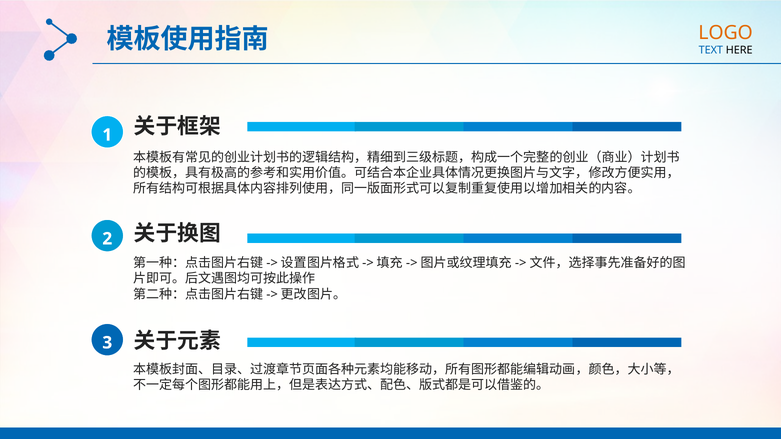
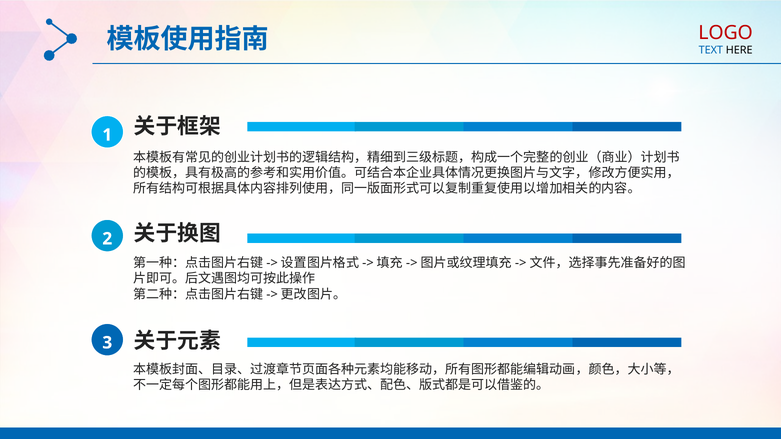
LOGO colour: orange -> red
